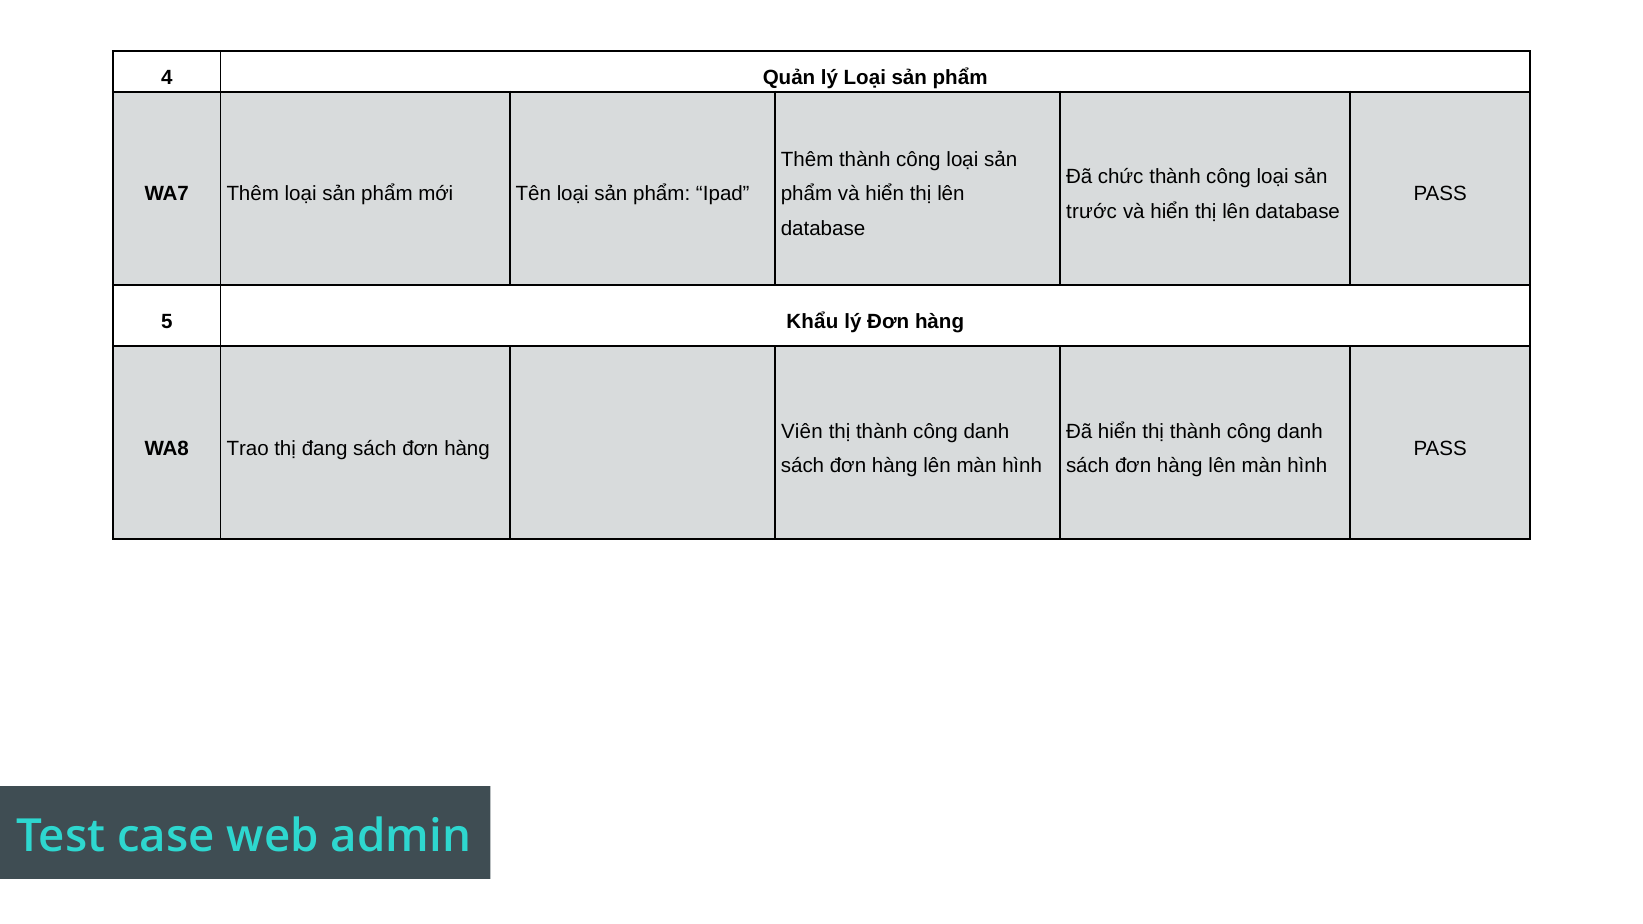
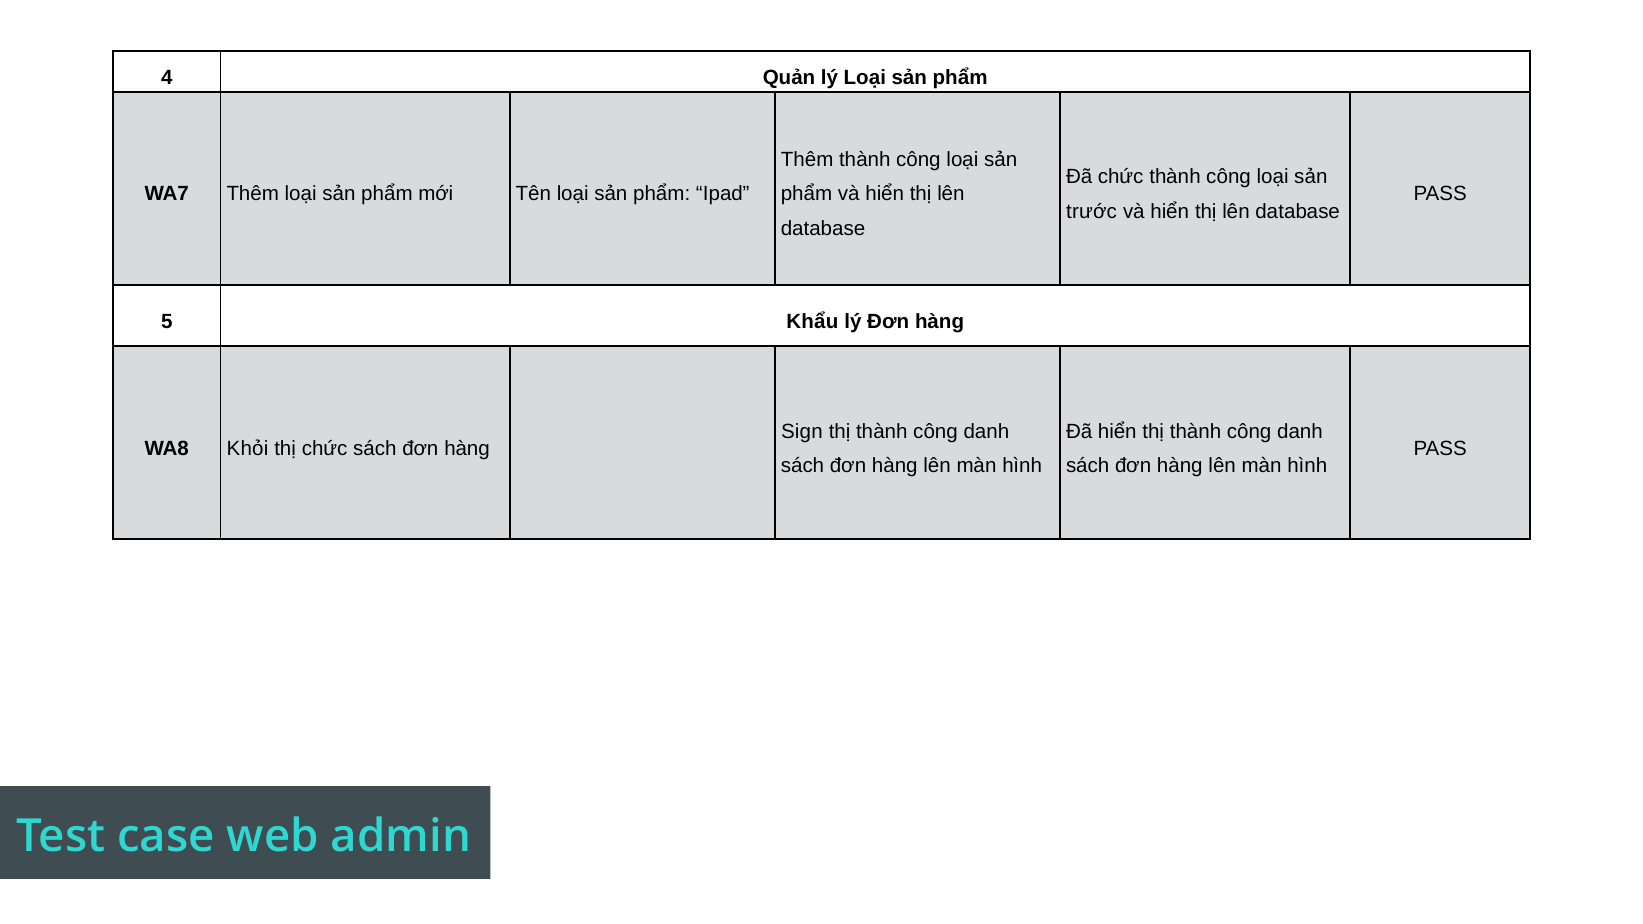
Viên: Viên -> Sign
Trao: Trao -> Khỏi
thị đang: đang -> chức
